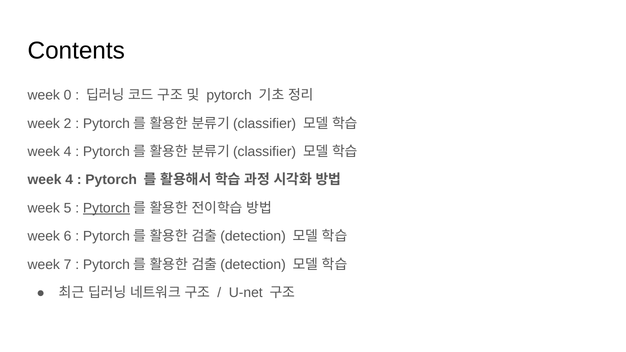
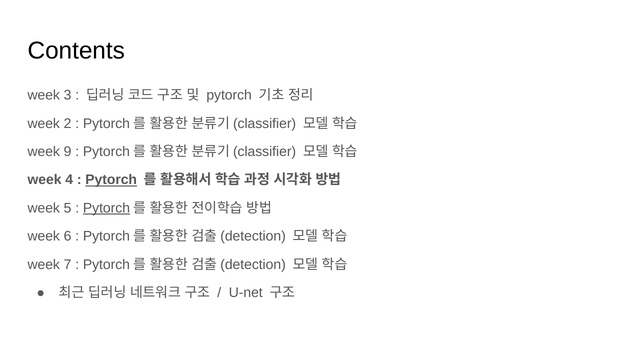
0: 0 -> 3
4 at (68, 152): 4 -> 9
Pytorch at (111, 180) underline: none -> present
